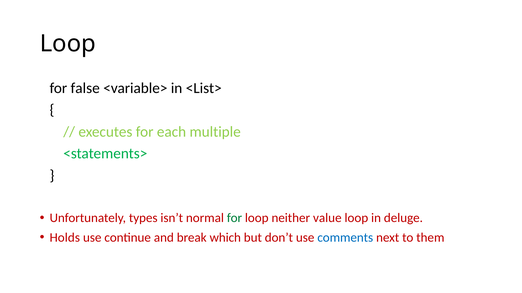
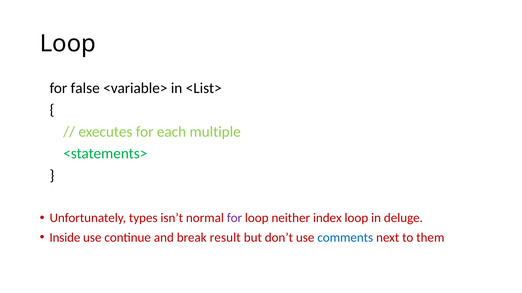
for at (234, 218) colour: green -> purple
value: value -> index
Holds: Holds -> Inside
which: which -> result
